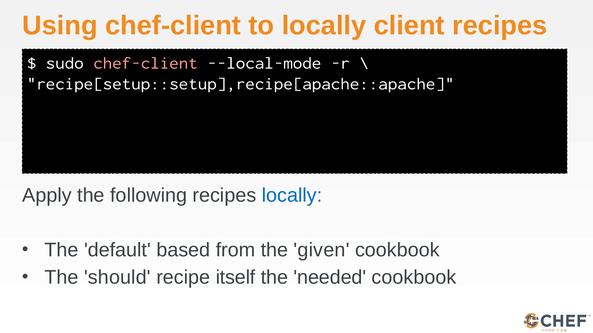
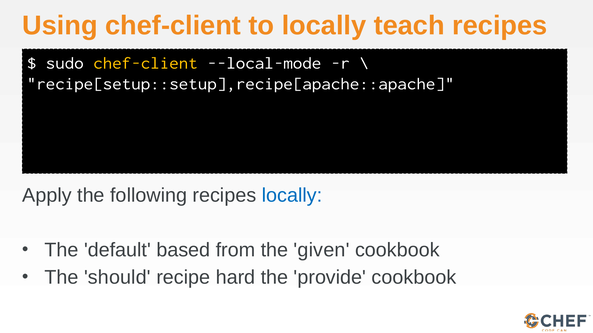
client: client -> teach
chef-client at (145, 63) colour: pink -> yellow
itself: itself -> hard
needed: needed -> provide
